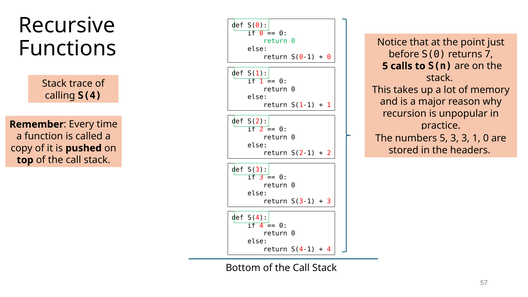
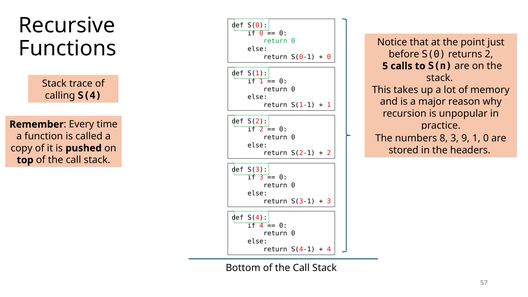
returns 7: 7 -> 2
numbers 5: 5 -> 8
3 3: 3 -> 9
